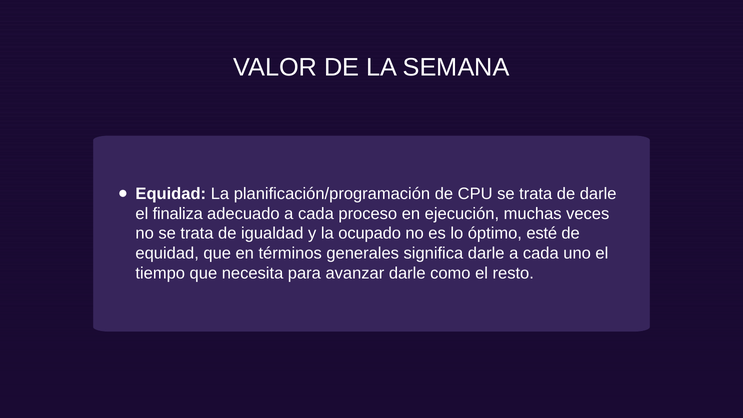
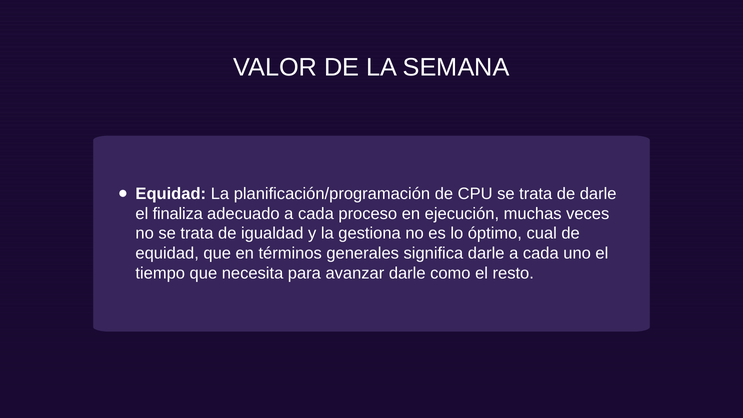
ocupado: ocupado -> gestiona
esté: esté -> cual
